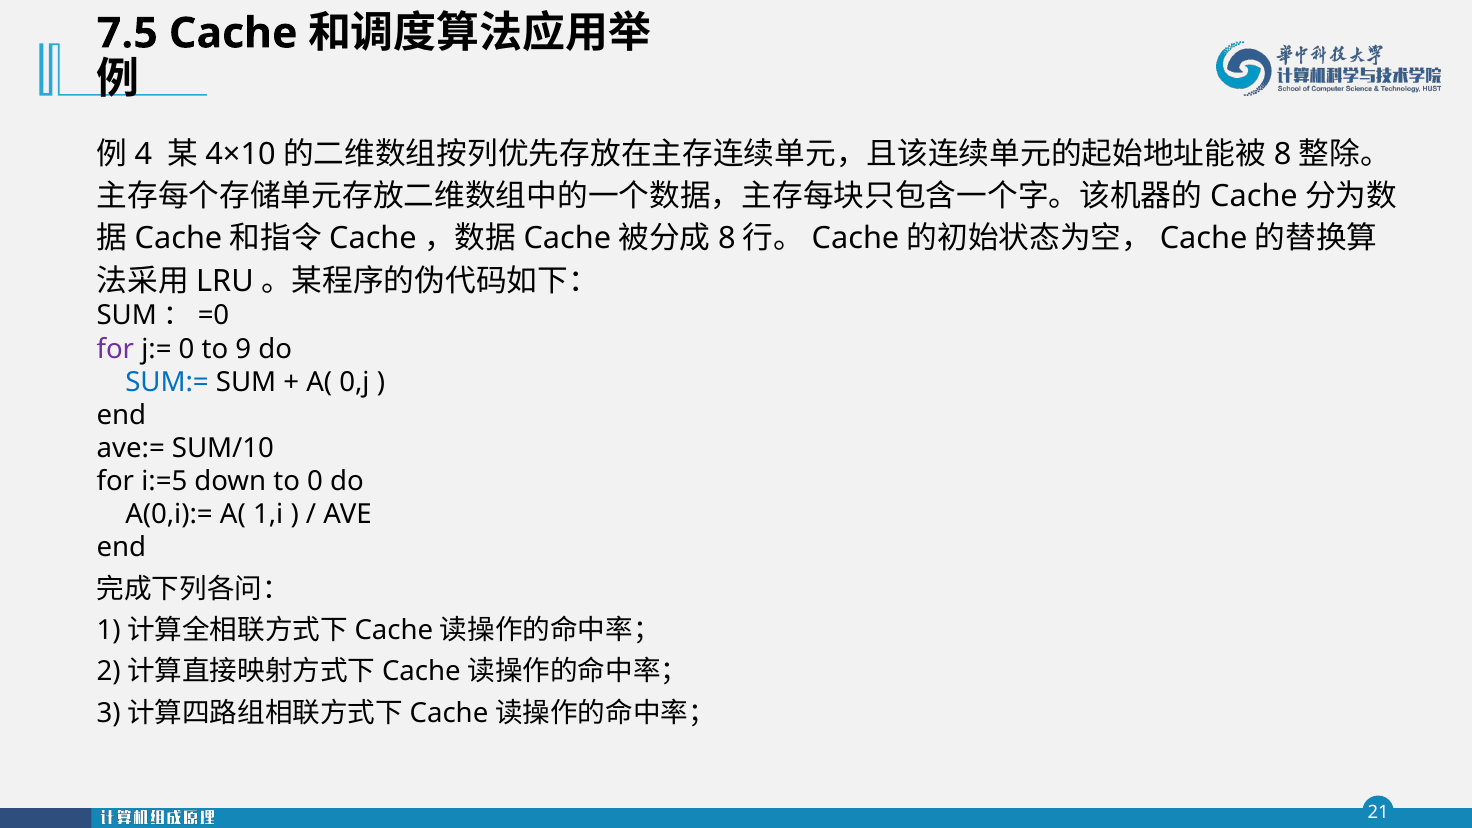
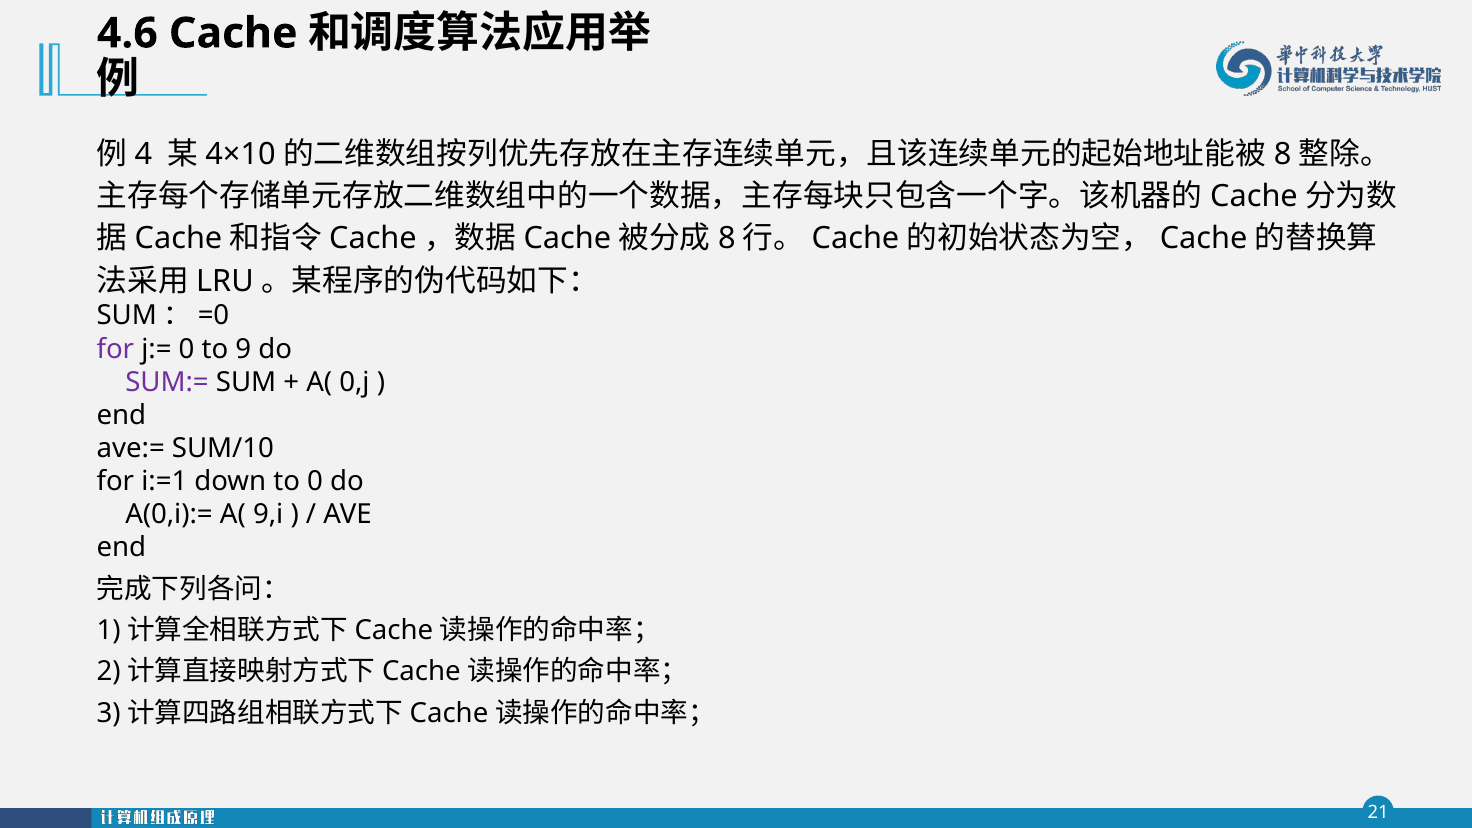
7.5: 7.5 -> 4.6
SUM:= colour: blue -> purple
i:=5: i:=5 -> i:=1
1,i: 1,i -> 9,i
